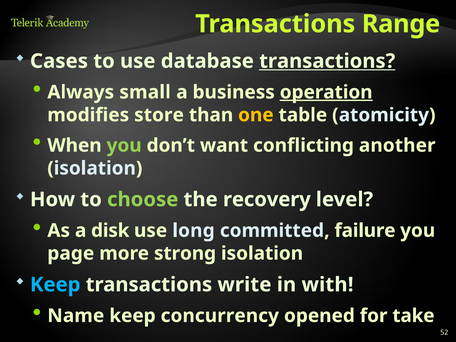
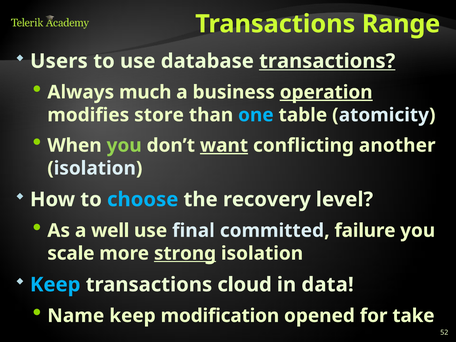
Cases: Cases -> Users
small: small -> much
one colour: yellow -> light blue
want underline: none -> present
choose colour: light green -> light blue
disk: disk -> well
long: long -> final
page: page -> scale
strong underline: none -> present
write: write -> cloud
with: with -> data
concurrency: concurrency -> modification
